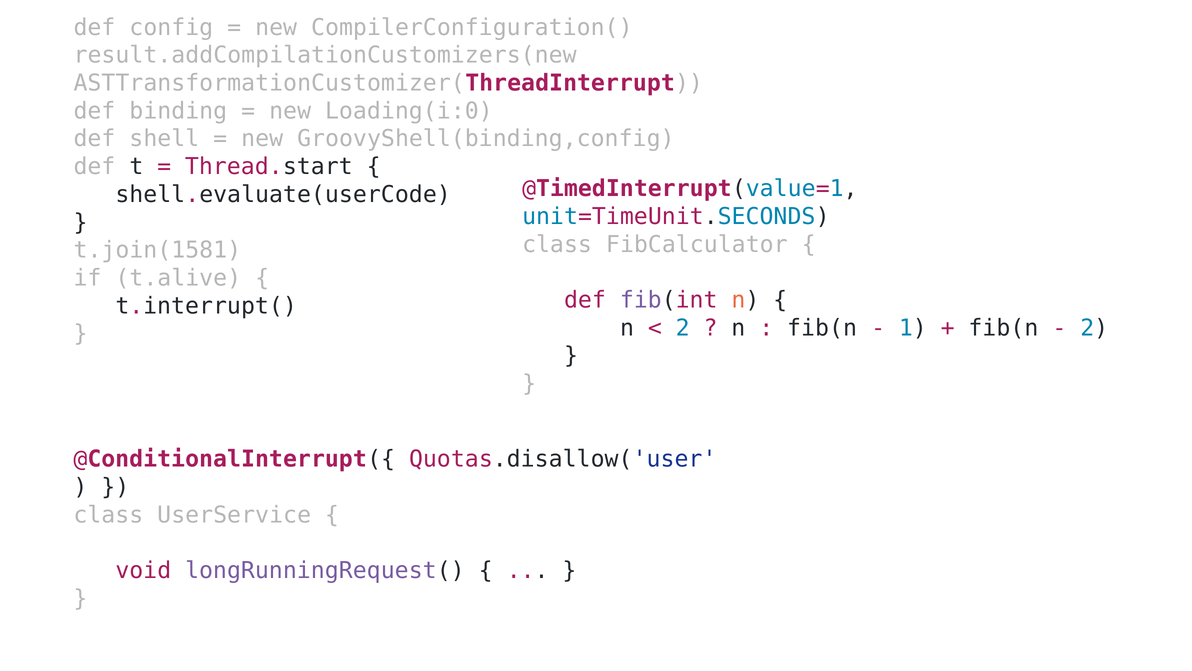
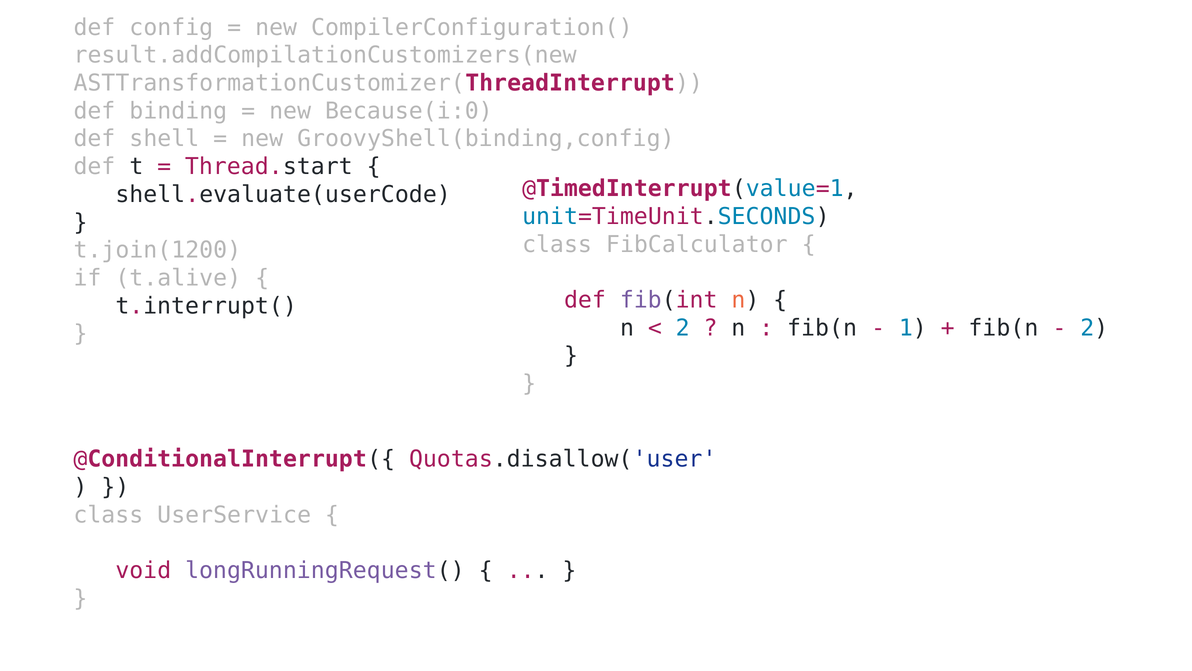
Loading(i:0: Loading(i:0 -> Because(i:0
t.join(1581: t.join(1581 -> t.join(1200
